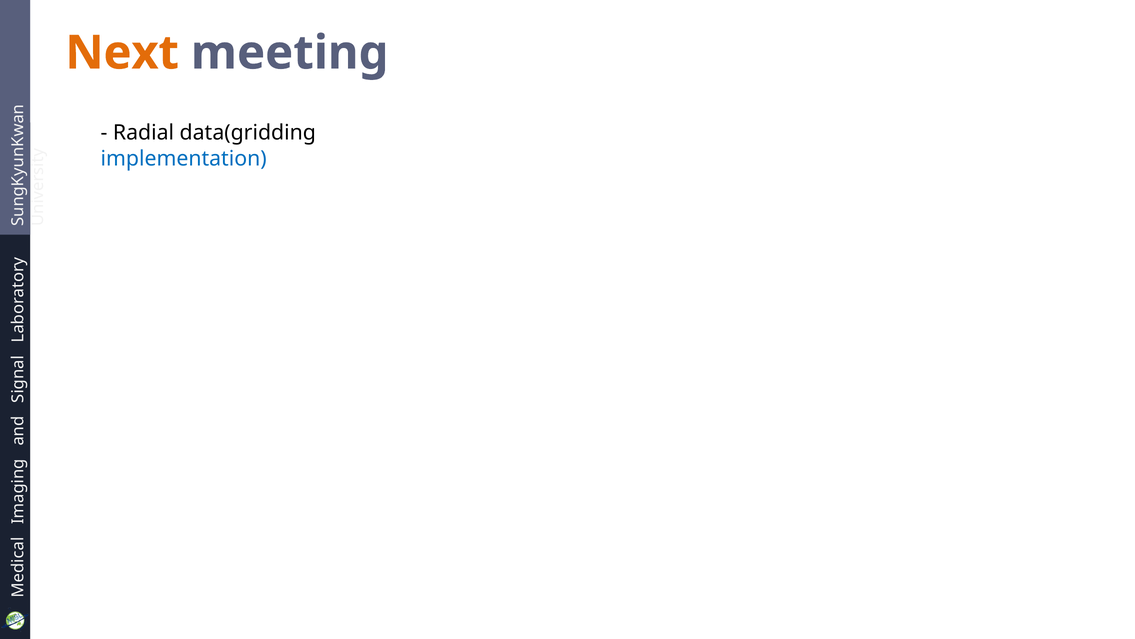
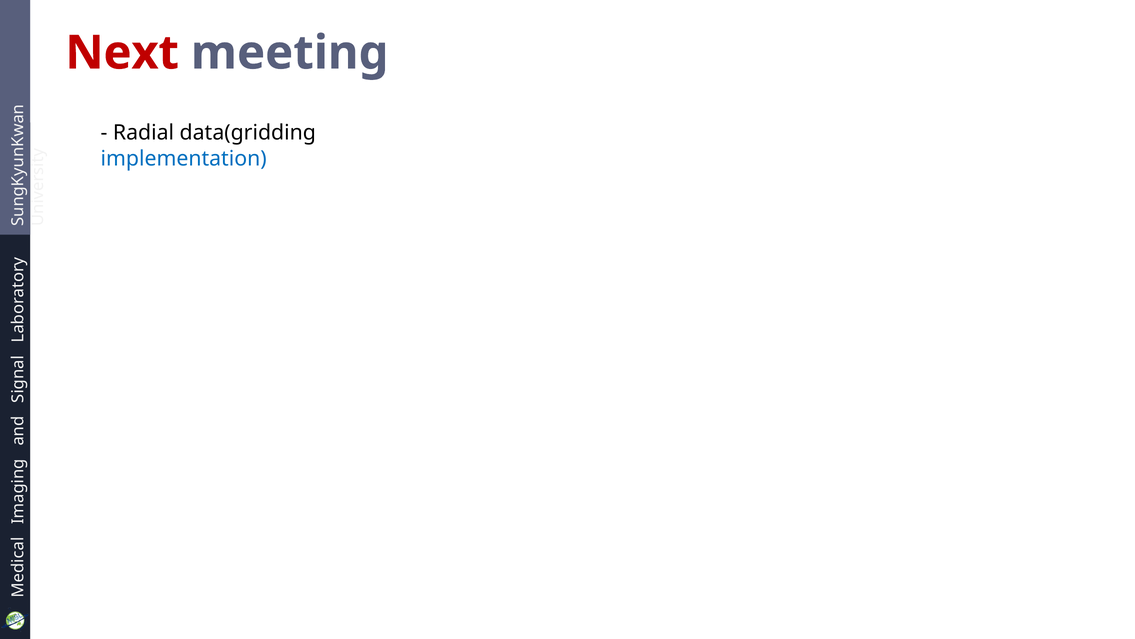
Next colour: orange -> red
